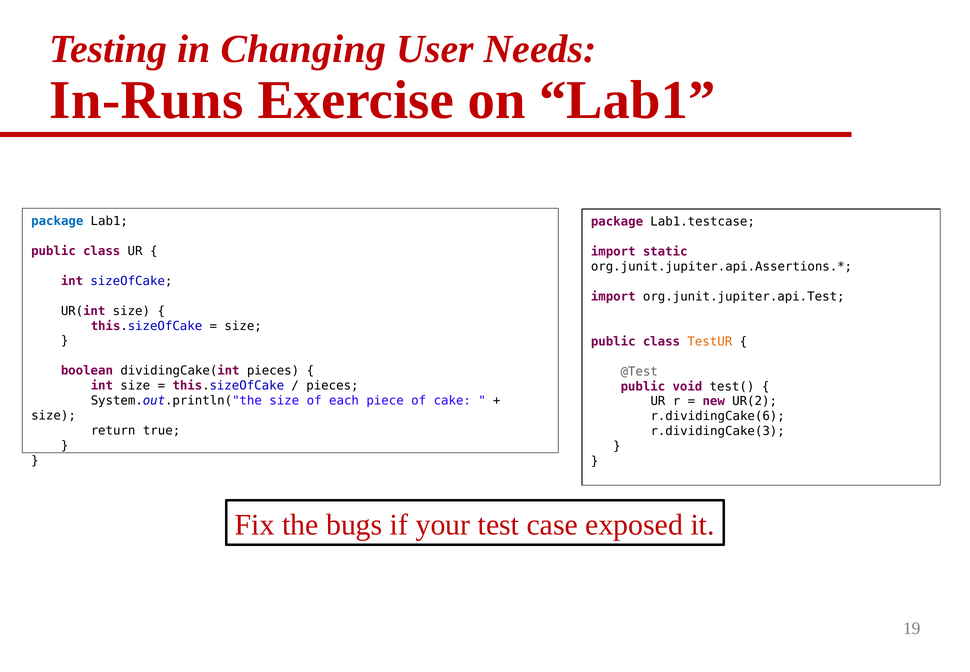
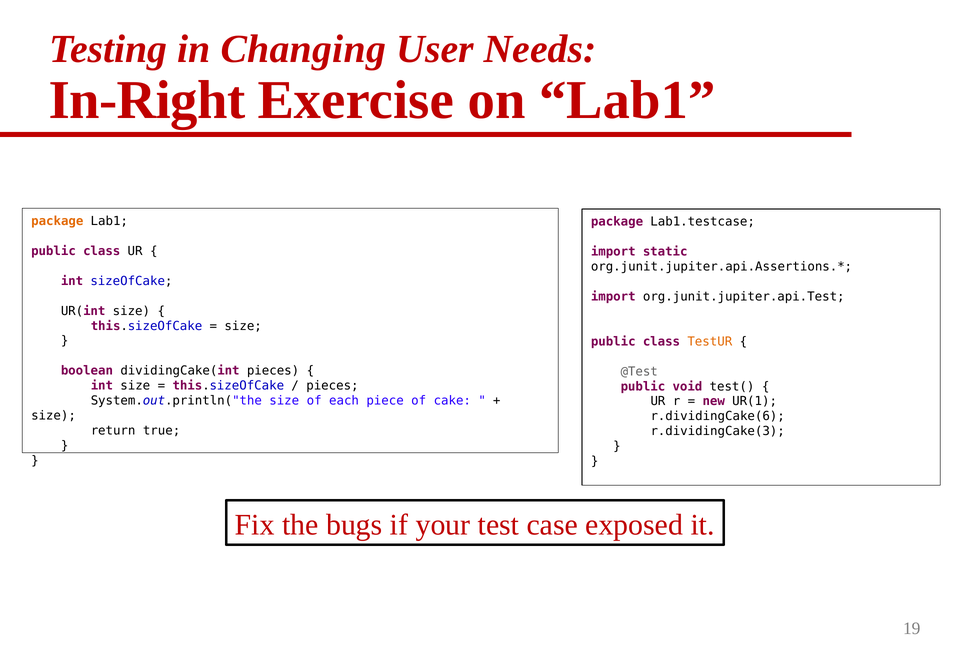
In-Runs: In-Runs -> In-Right
package at (57, 221) colour: blue -> orange
UR(2: UR(2 -> UR(1
